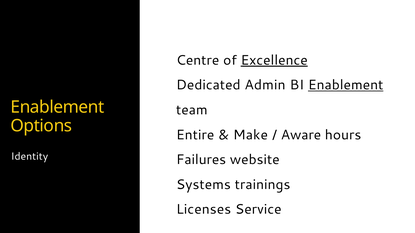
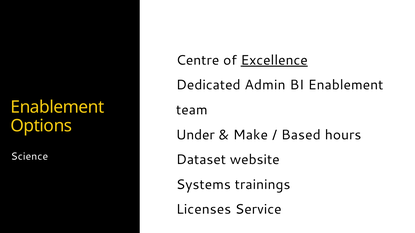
Enablement at (346, 85) underline: present -> none
Entire: Entire -> Under
Aware: Aware -> Based
Identity: Identity -> Science
Failures: Failures -> Dataset
